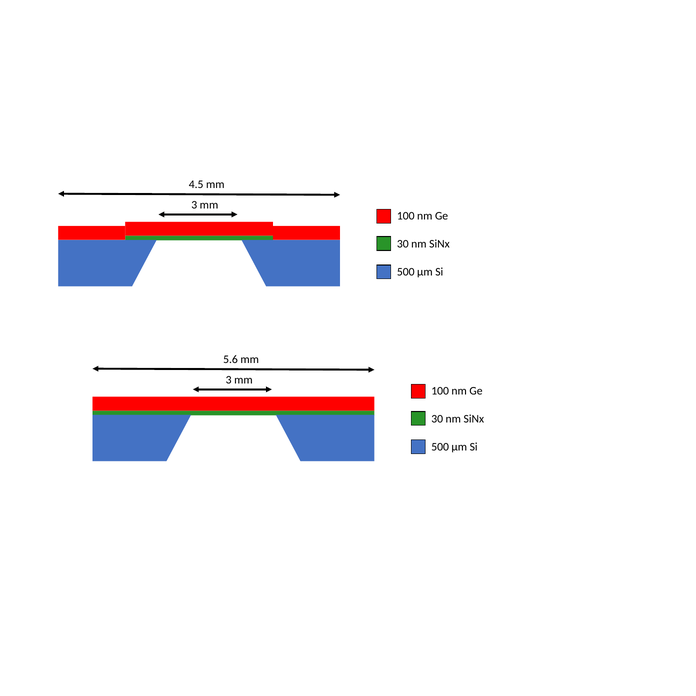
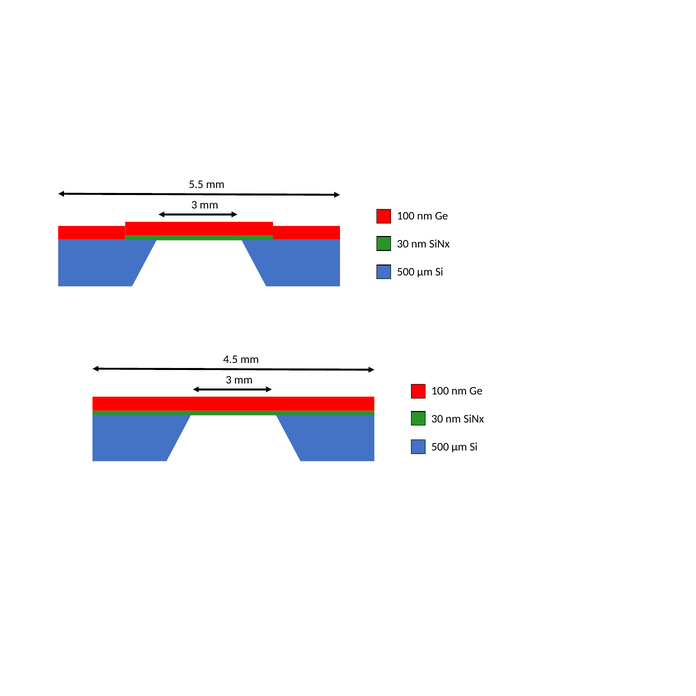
4.5: 4.5 -> 5.5
5.6: 5.6 -> 4.5
